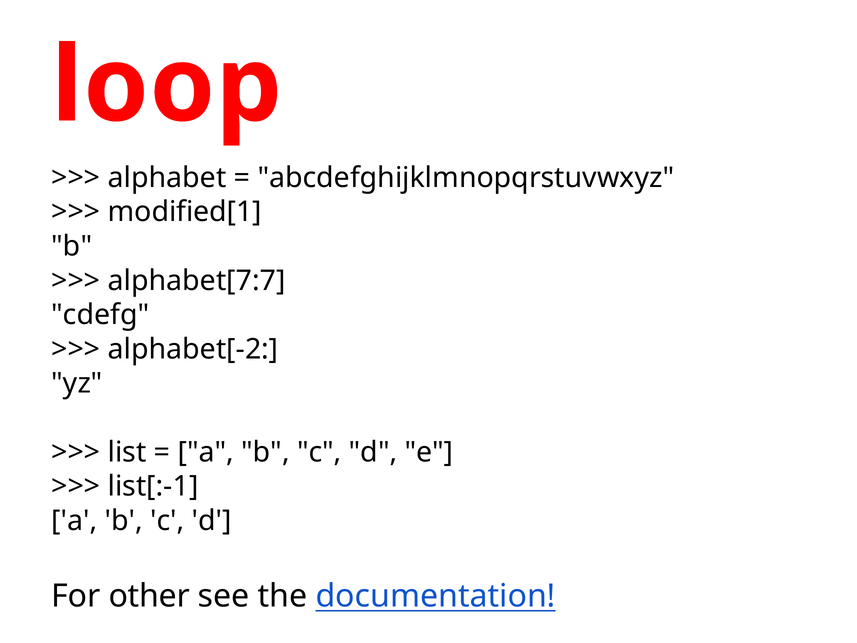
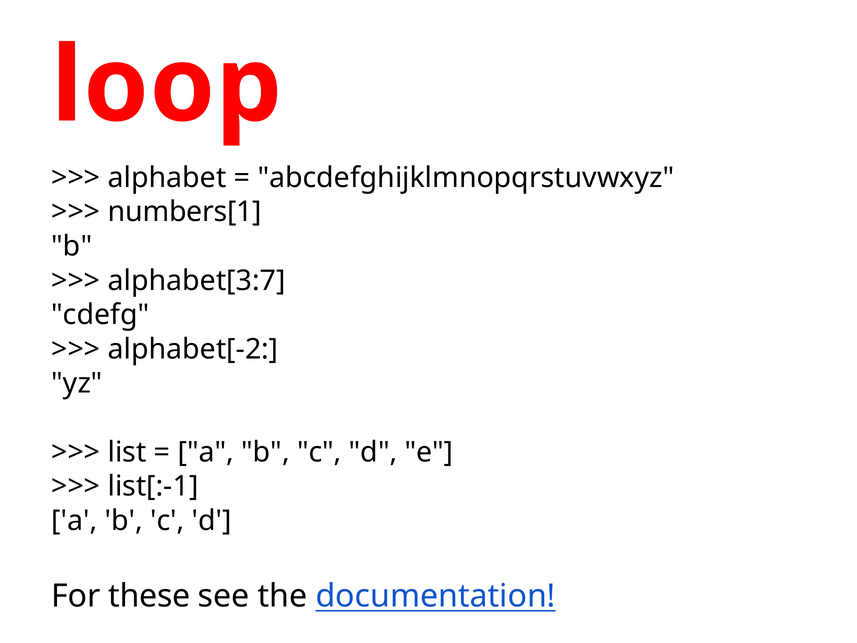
modified[1: modified[1 -> numbers[1
alphabet[7:7: alphabet[7:7 -> alphabet[3:7
other: other -> these
